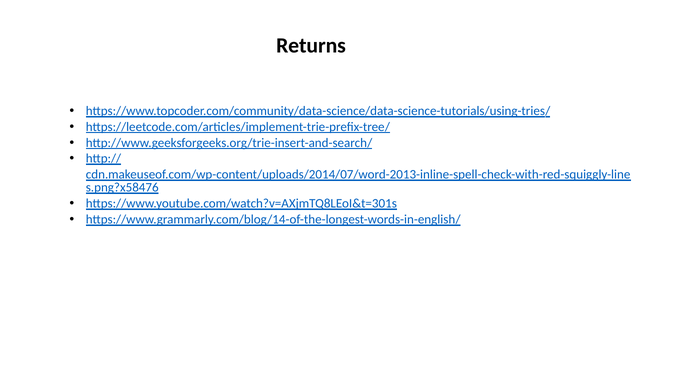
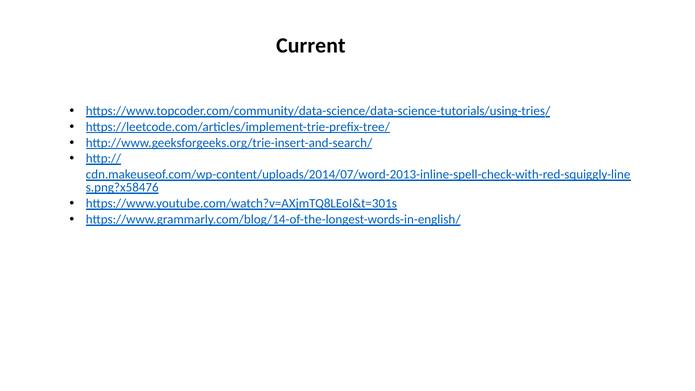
Returns: Returns -> Current
